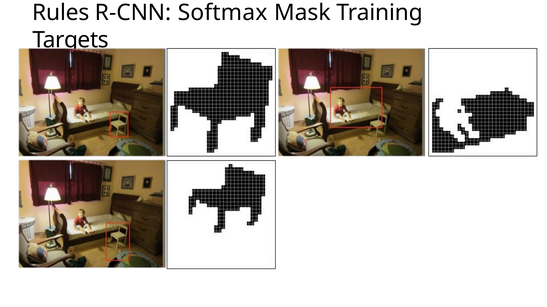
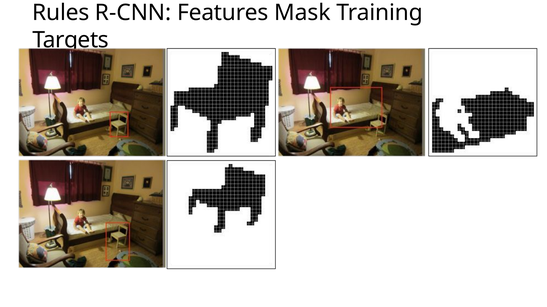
Softmax: Softmax -> Features
